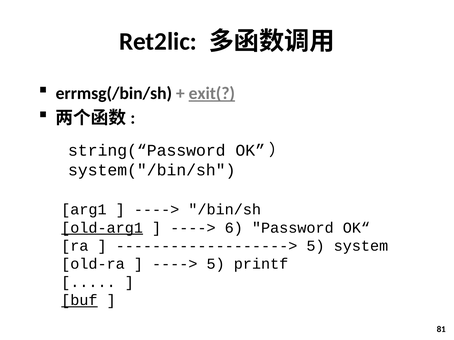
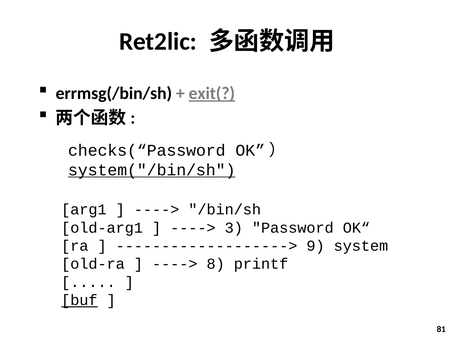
string(“Password: string(“Password -> checks(“Password
system("/bin/sh underline: none -> present
old-arg1 underline: present -> none
6: 6 -> 3
5 at (316, 246): 5 -> 9
5 at (216, 264): 5 -> 8
